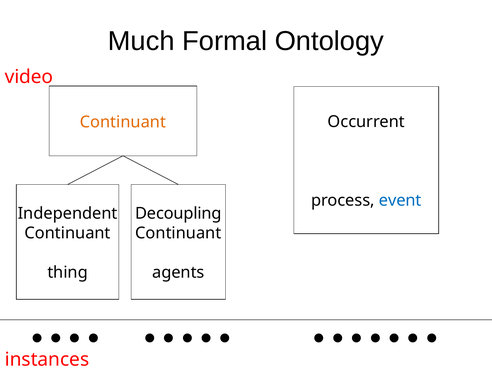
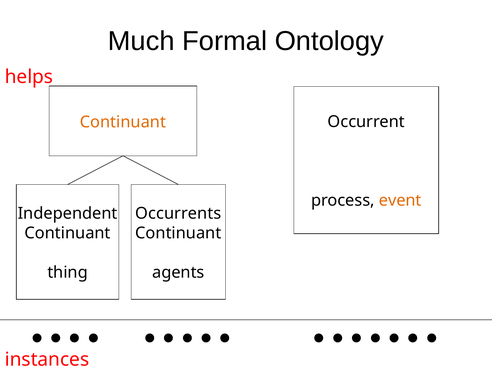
video: video -> helps
event colour: blue -> orange
Decoupling: Decoupling -> Occurrents
